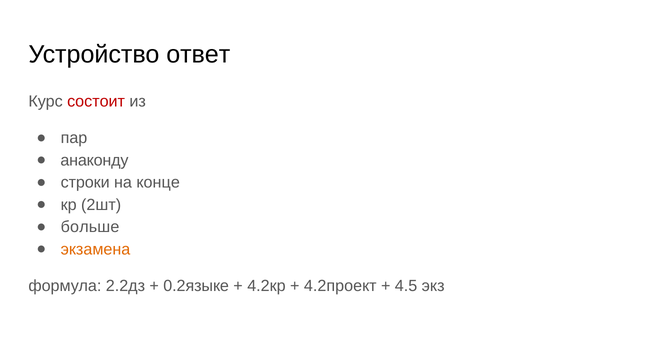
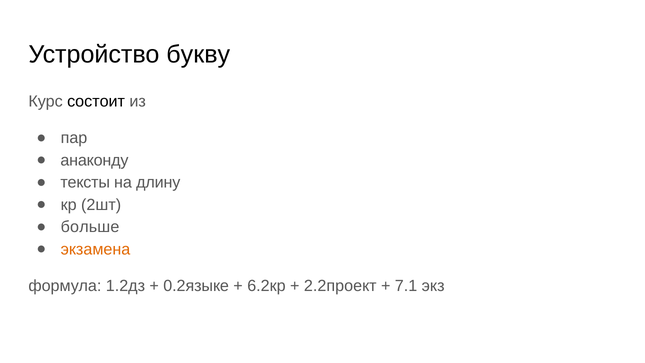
ответ: ответ -> букву
состоит colour: red -> black
строки: строки -> тексты
конце: конце -> длину
2.2дз: 2.2дз -> 1.2дз
4.2кр: 4.2кр -> 6.2кр
4.2проект: 4.2проект -> 2.2проект
4.5: 4.5 -> 7.1
